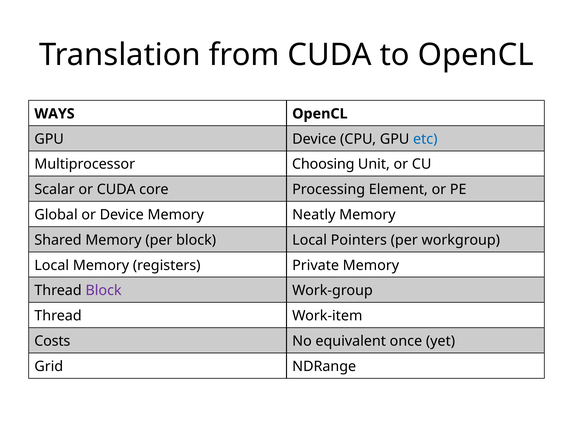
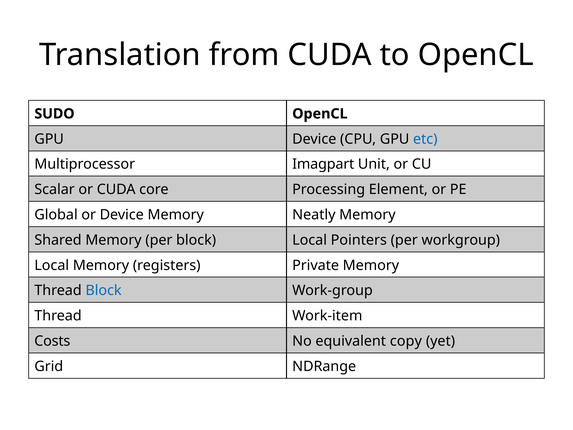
WAYS: WAYS -> SUDO
Choosing: Choosing -> Imagpart
Block at (104, 290) colour: purple -> blue
once: once -> copy
